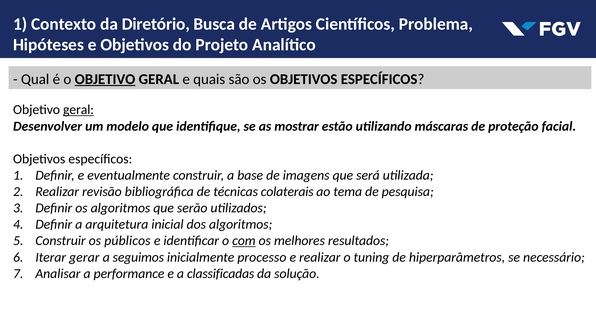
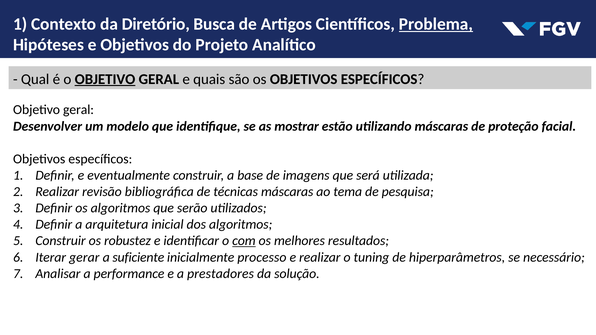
Problema underline: none -> present
geral at (78, 110) underline: present -> none
técnicas colaterais: colaterais -> máscaras
públicos: públicos -> robustez
seguimos: seguimos -> suficiente
classificadas: classificadas -> prestadores
